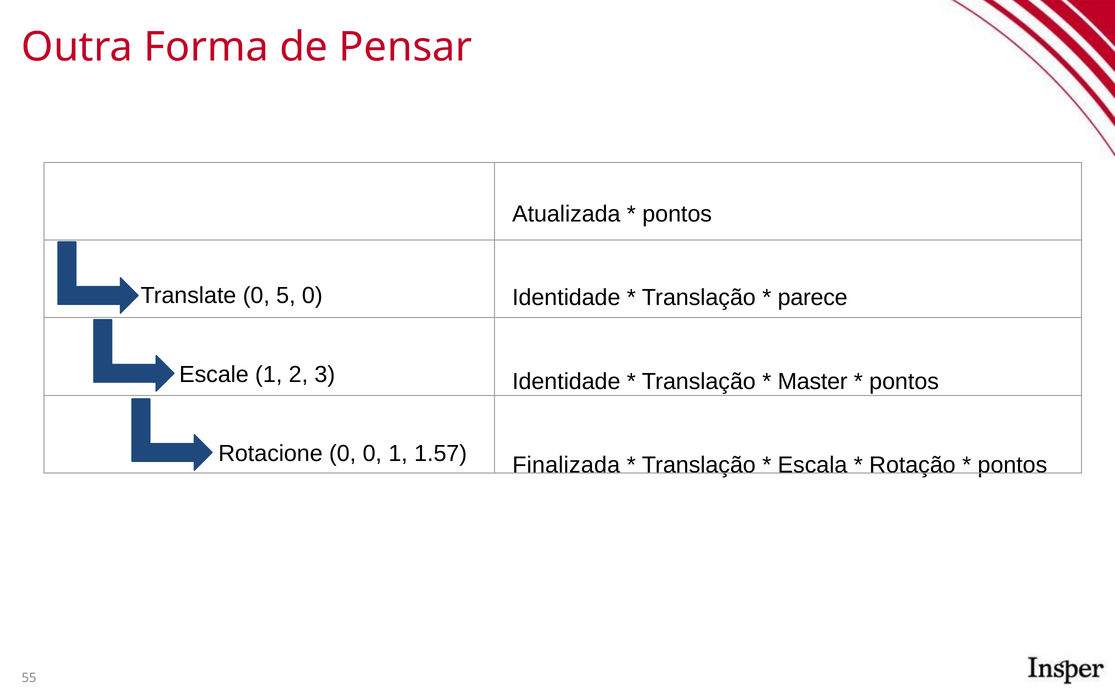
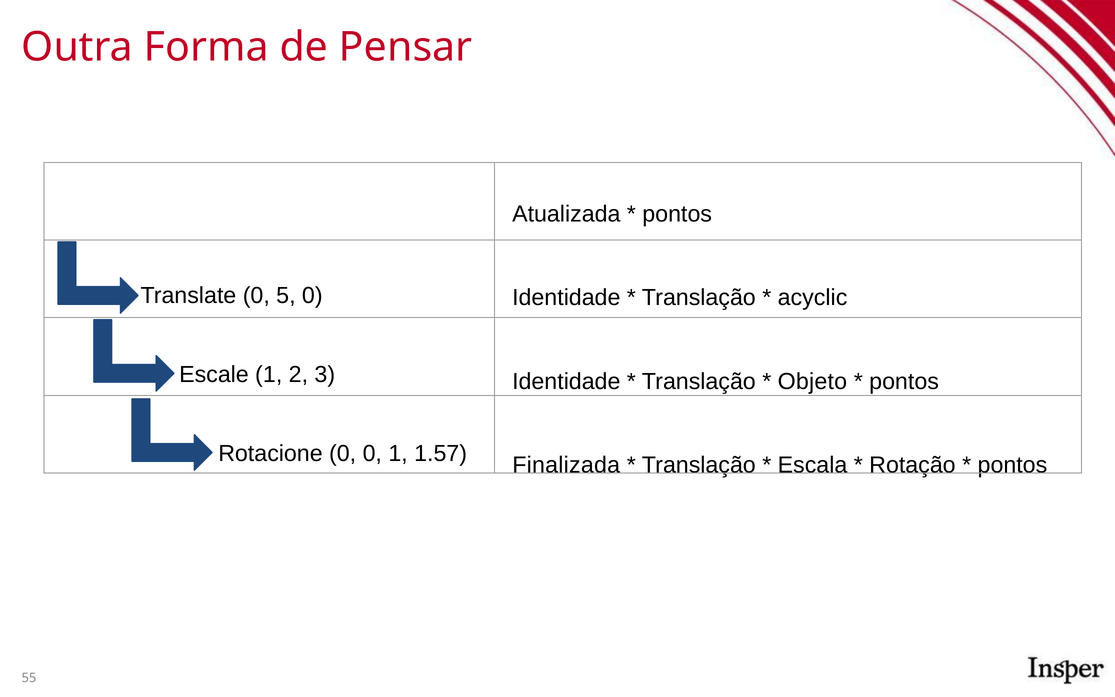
parece: parece -> acyclic
Master: Master -> Objeto
